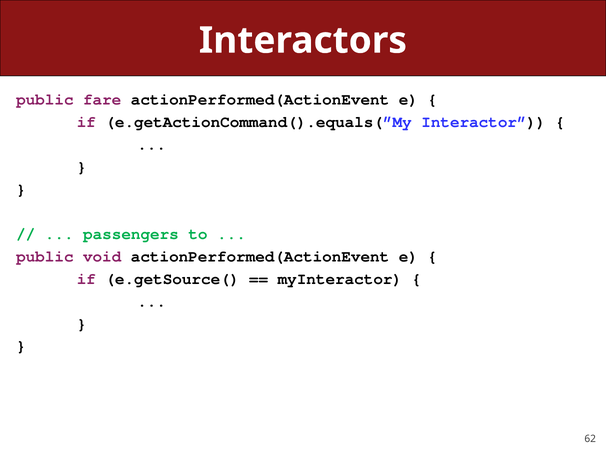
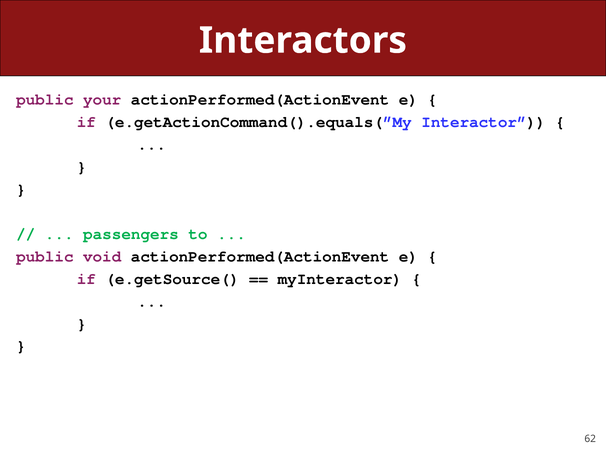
fare: fare -> your
